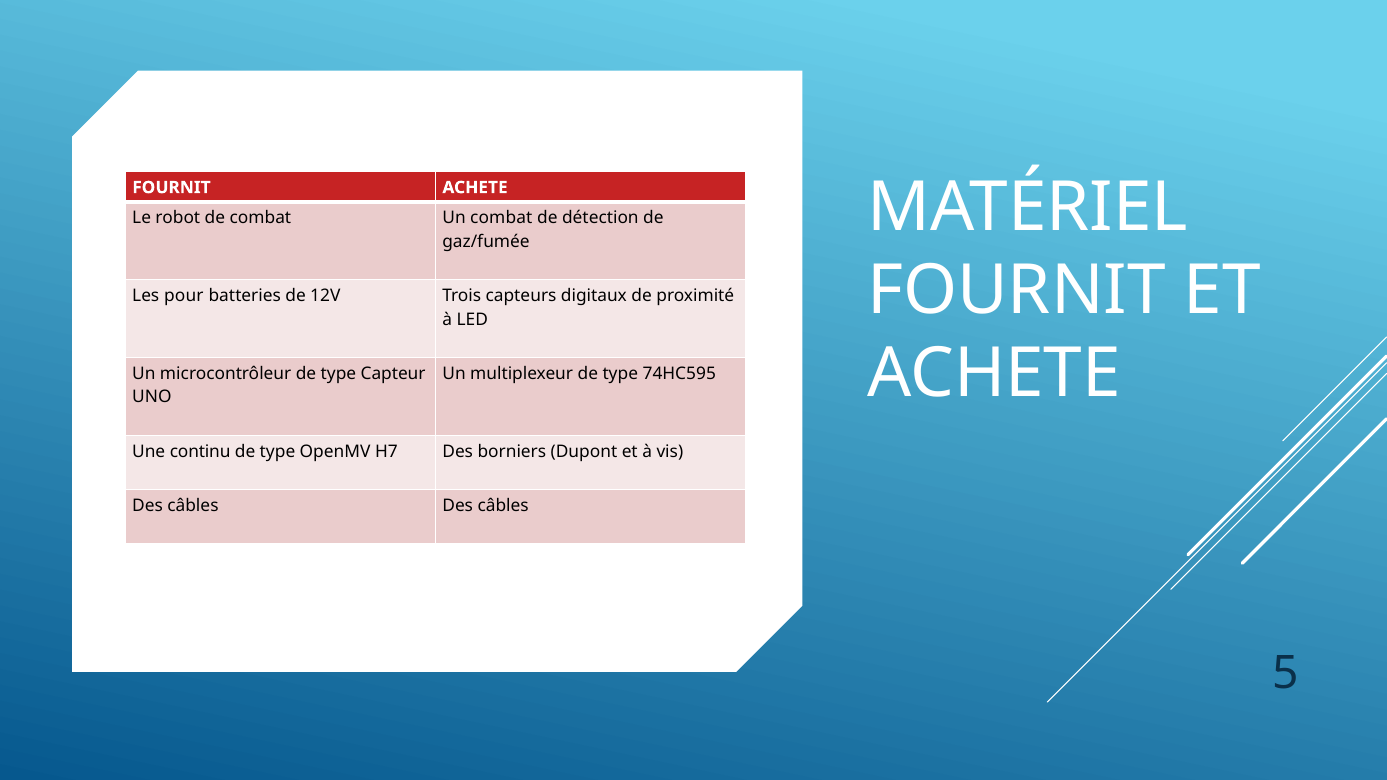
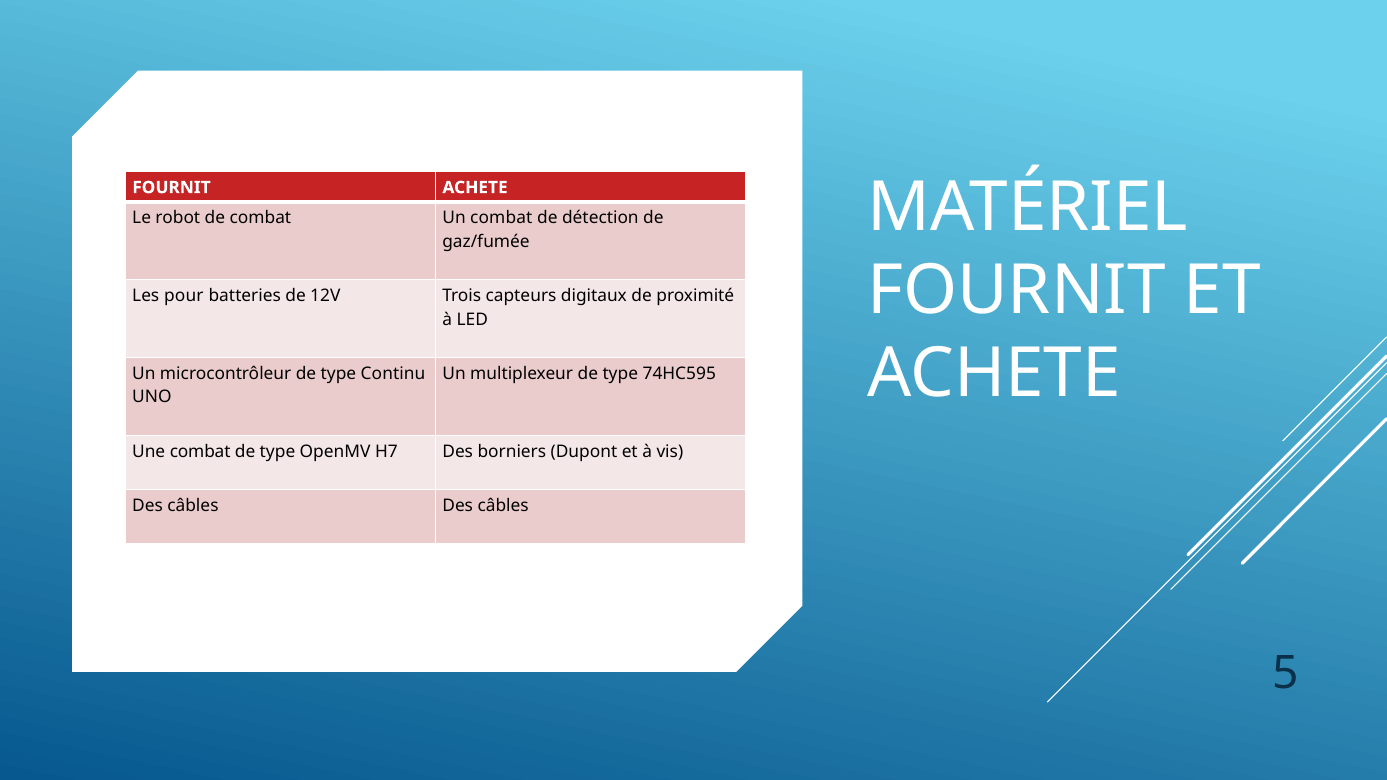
Capteur: Capteur -> Continu
Une continu: continu -> combat
